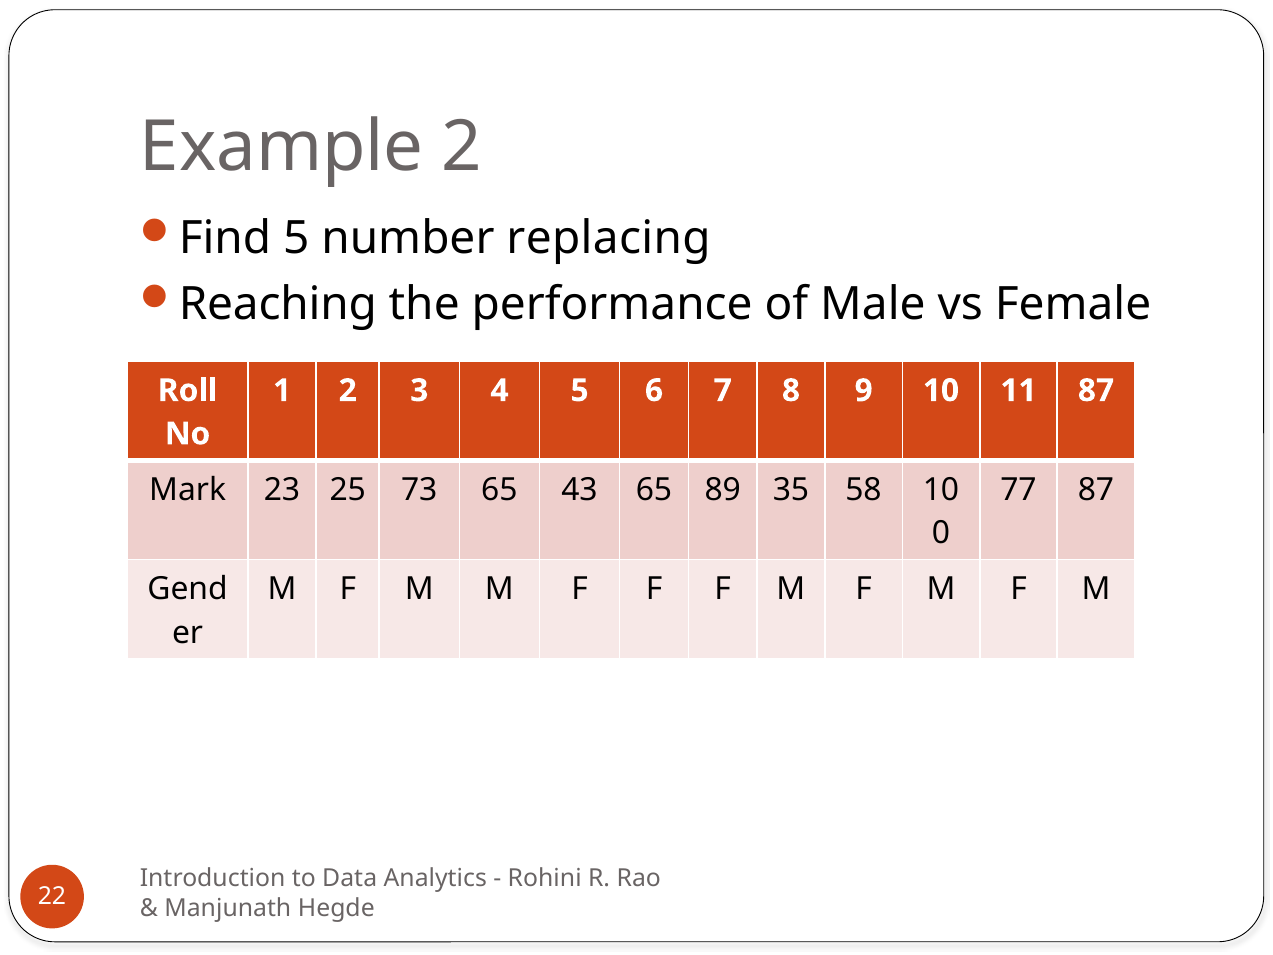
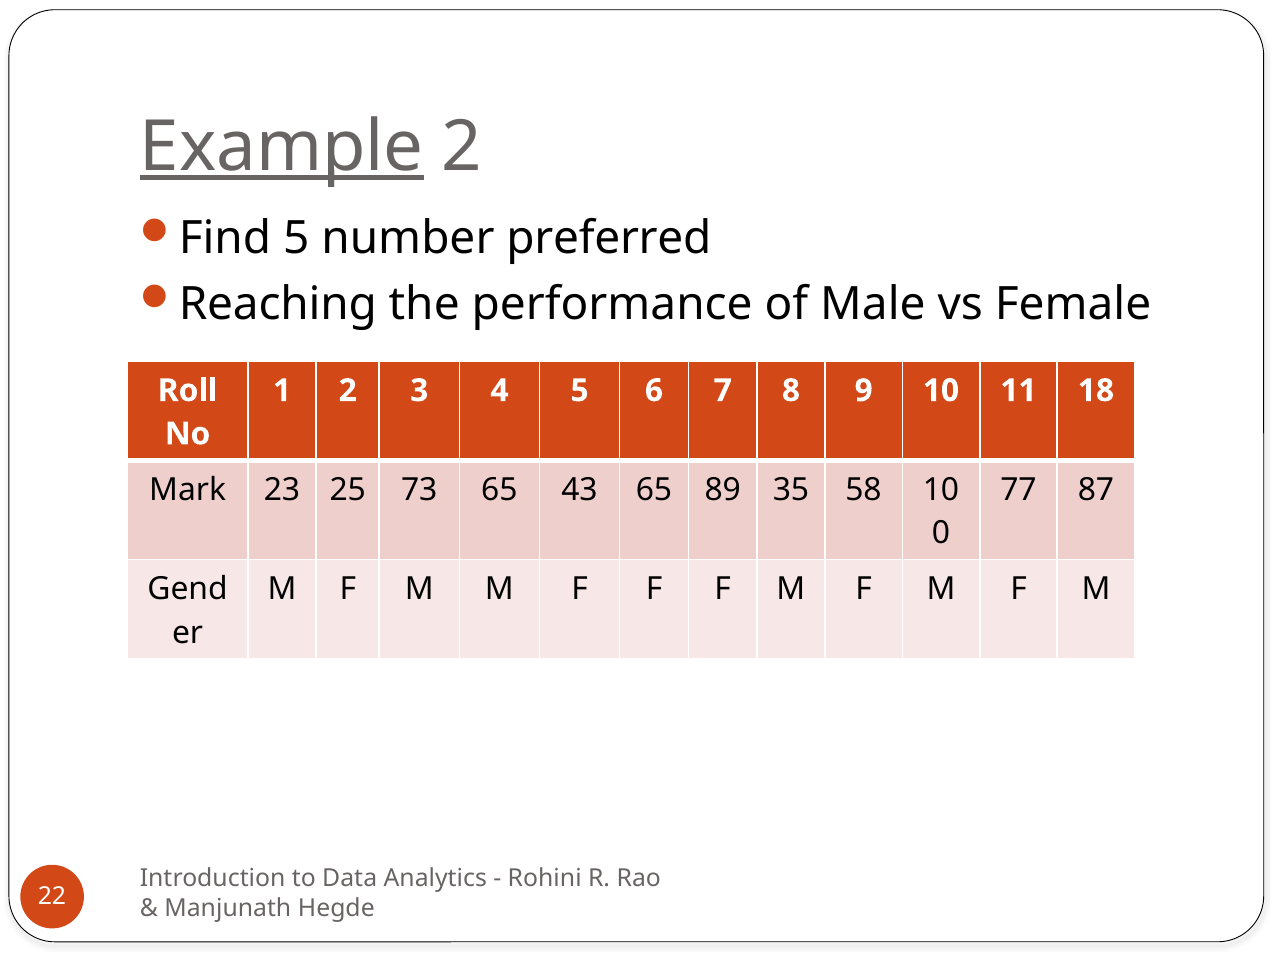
Example underline: none -> present
replacing: replacing -> preferred
11 87: 87 -> 18
